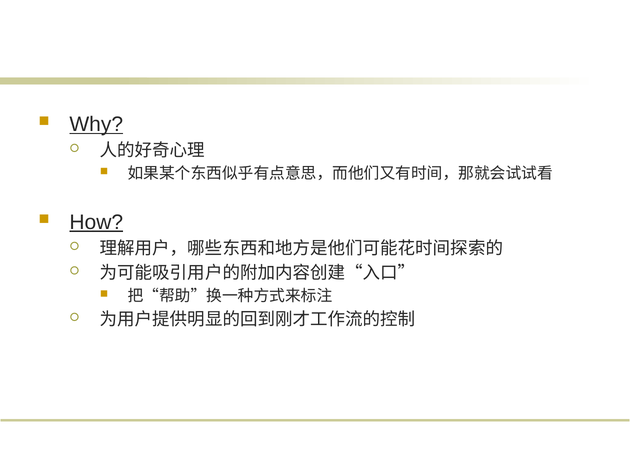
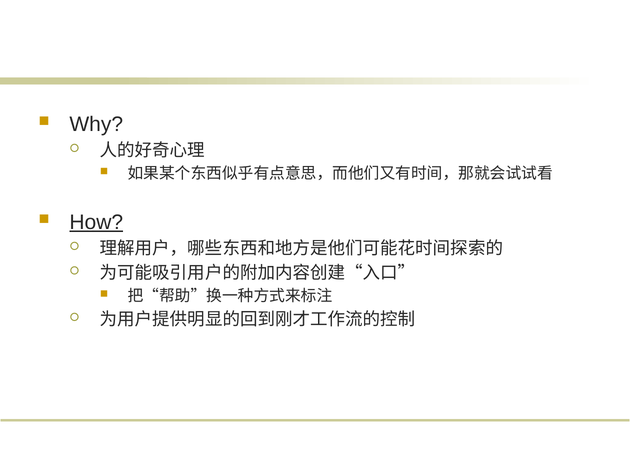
Why underline: present -> none
